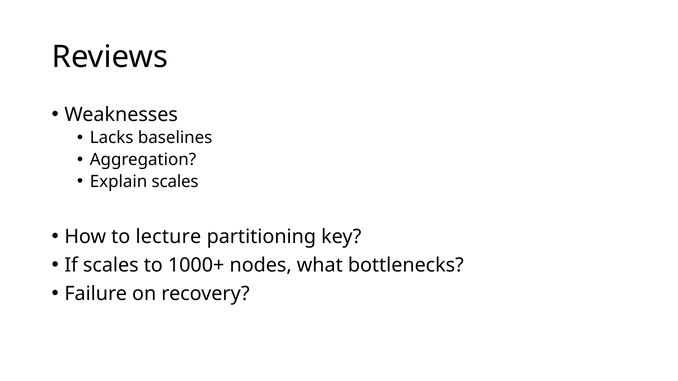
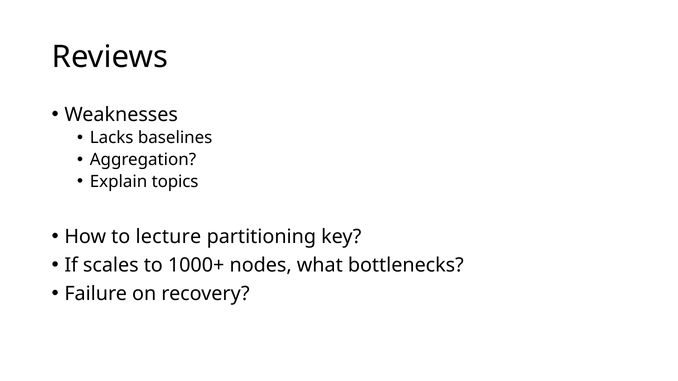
Explain scales: scales -> topics
